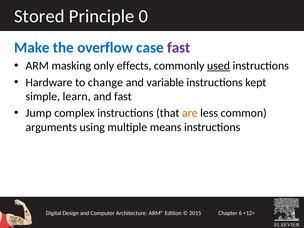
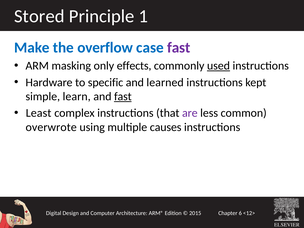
0: 0 -> 1
change: change -> specific
variable: variable -> learned
fast at (123, 97) underline: none -> present
Jump: Jump -> Least
are colour: orange -> purple
arguments: arguments -> overwrote
means: means -> causes
